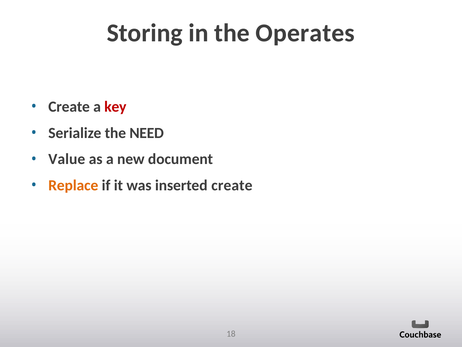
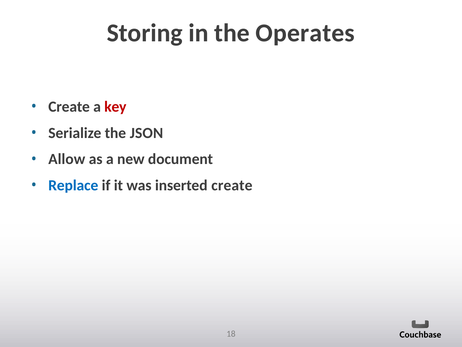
NEED: NEED -> JSON
Value: Value -> Allow
Replace colour: orange -> blue
